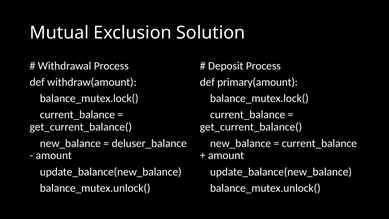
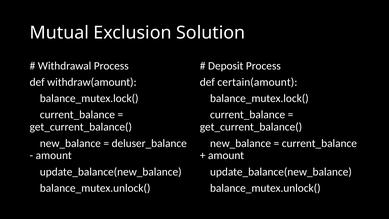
primary(amount: primary(amount -> certain(amount
